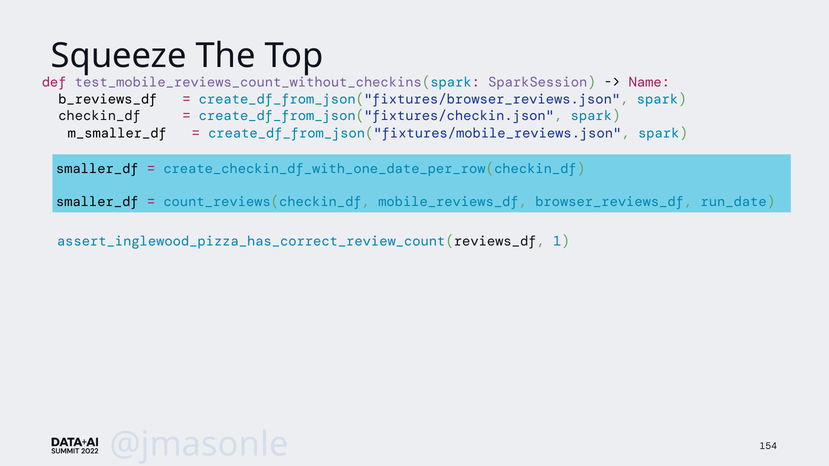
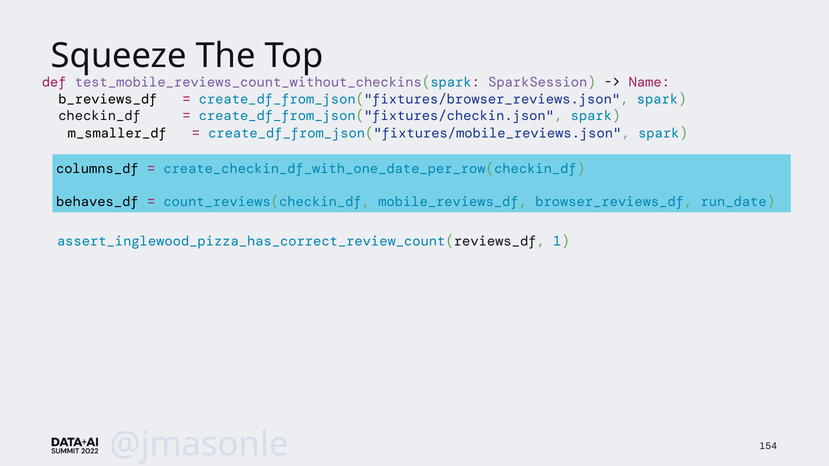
smaller_df at (97, 169): smaller_df -> columns_df
smaller_df at (97, 202): smaller_df -> behaves_df
